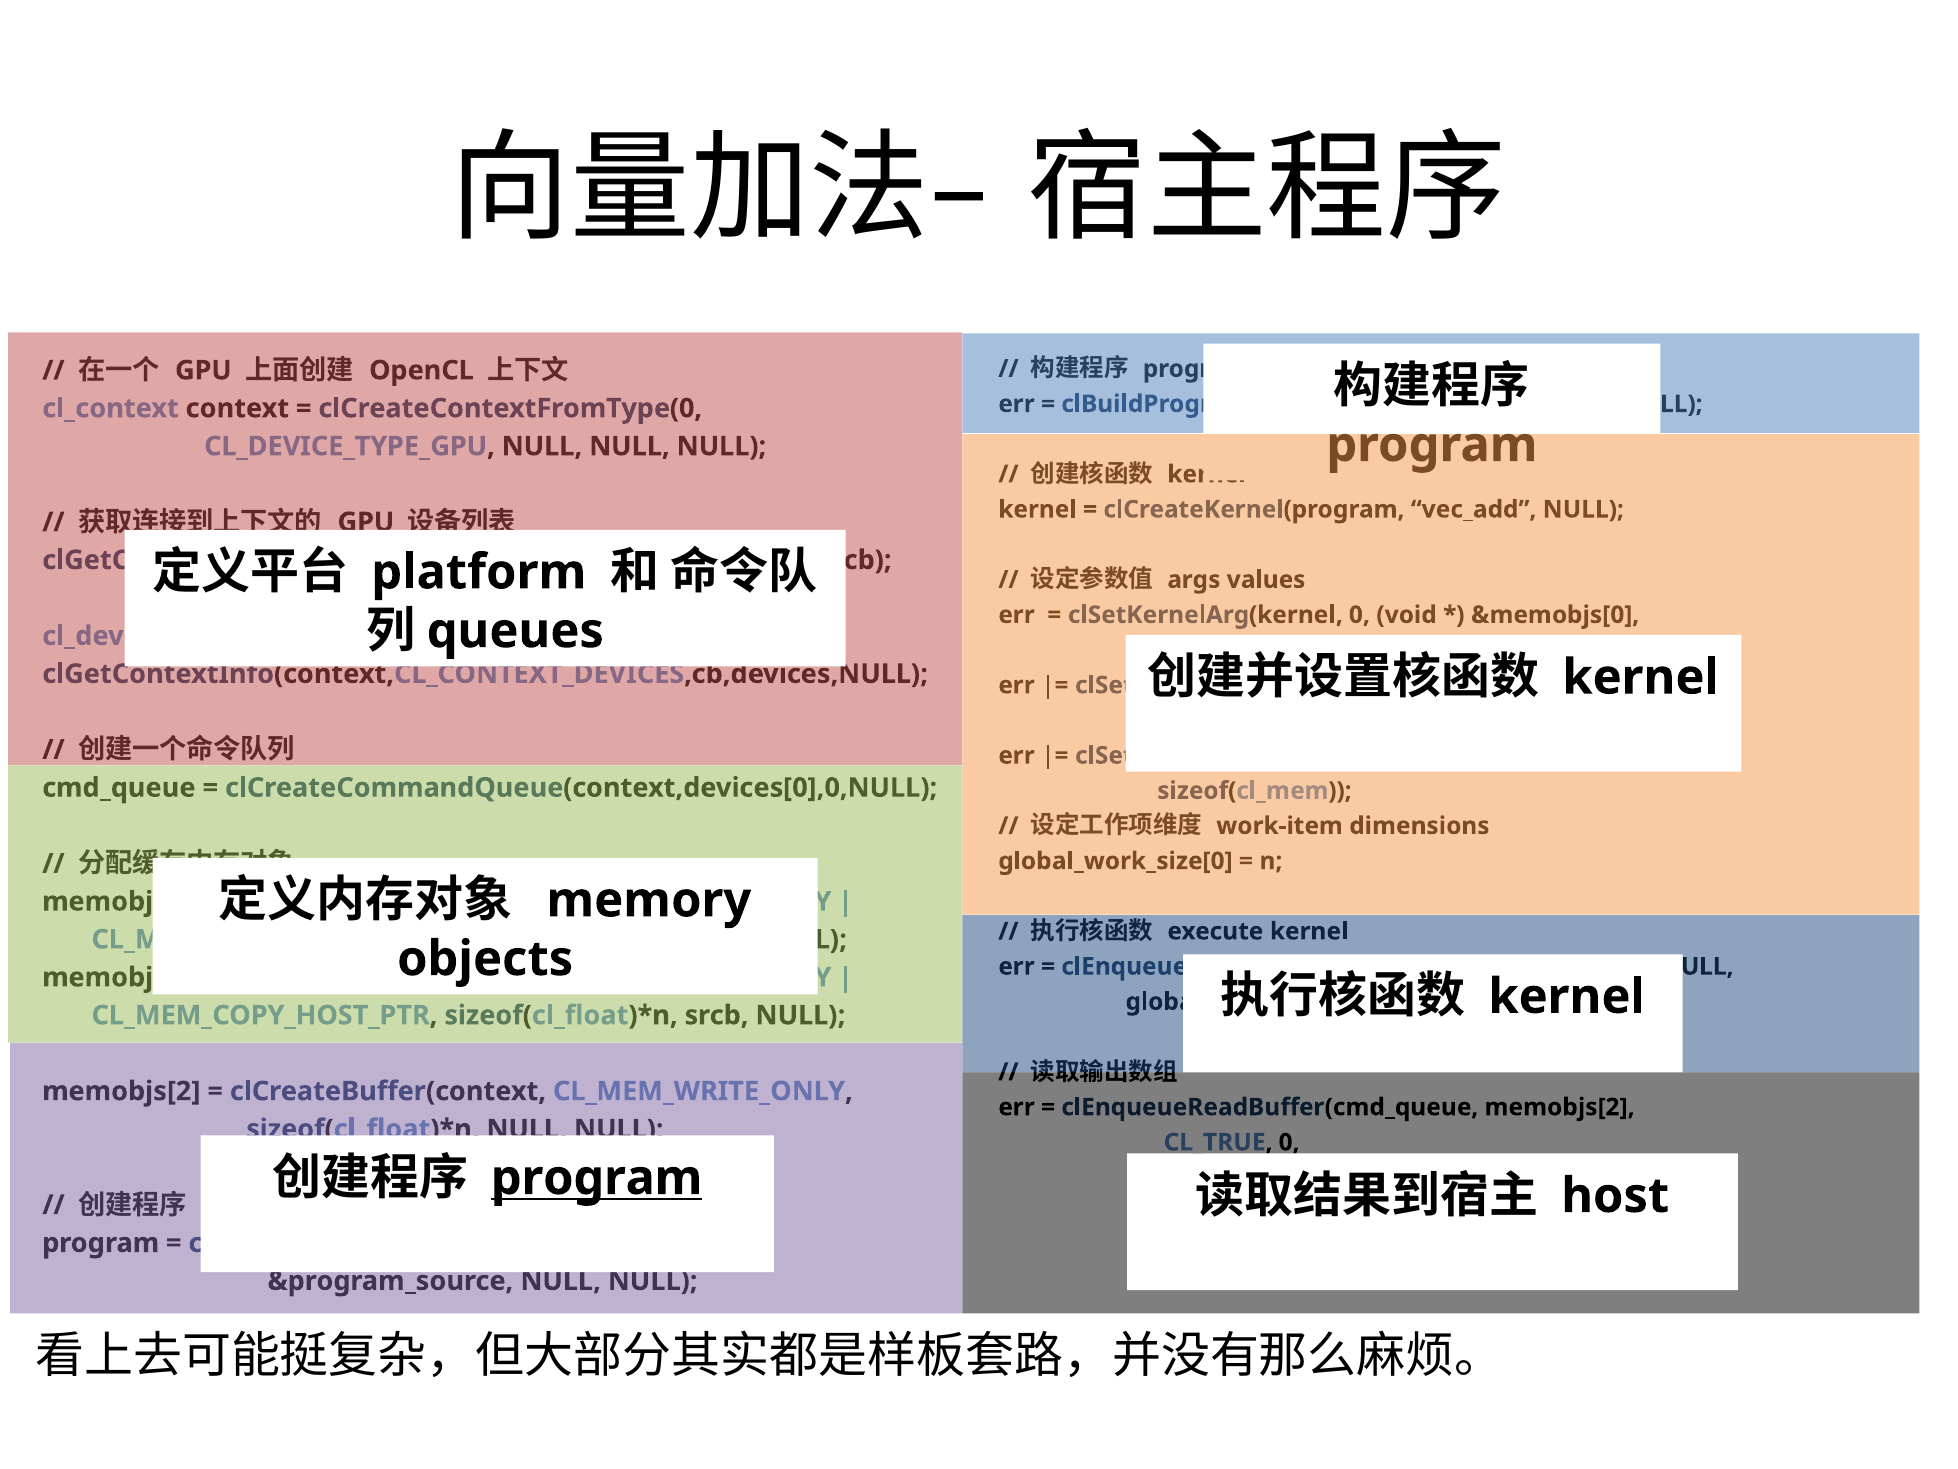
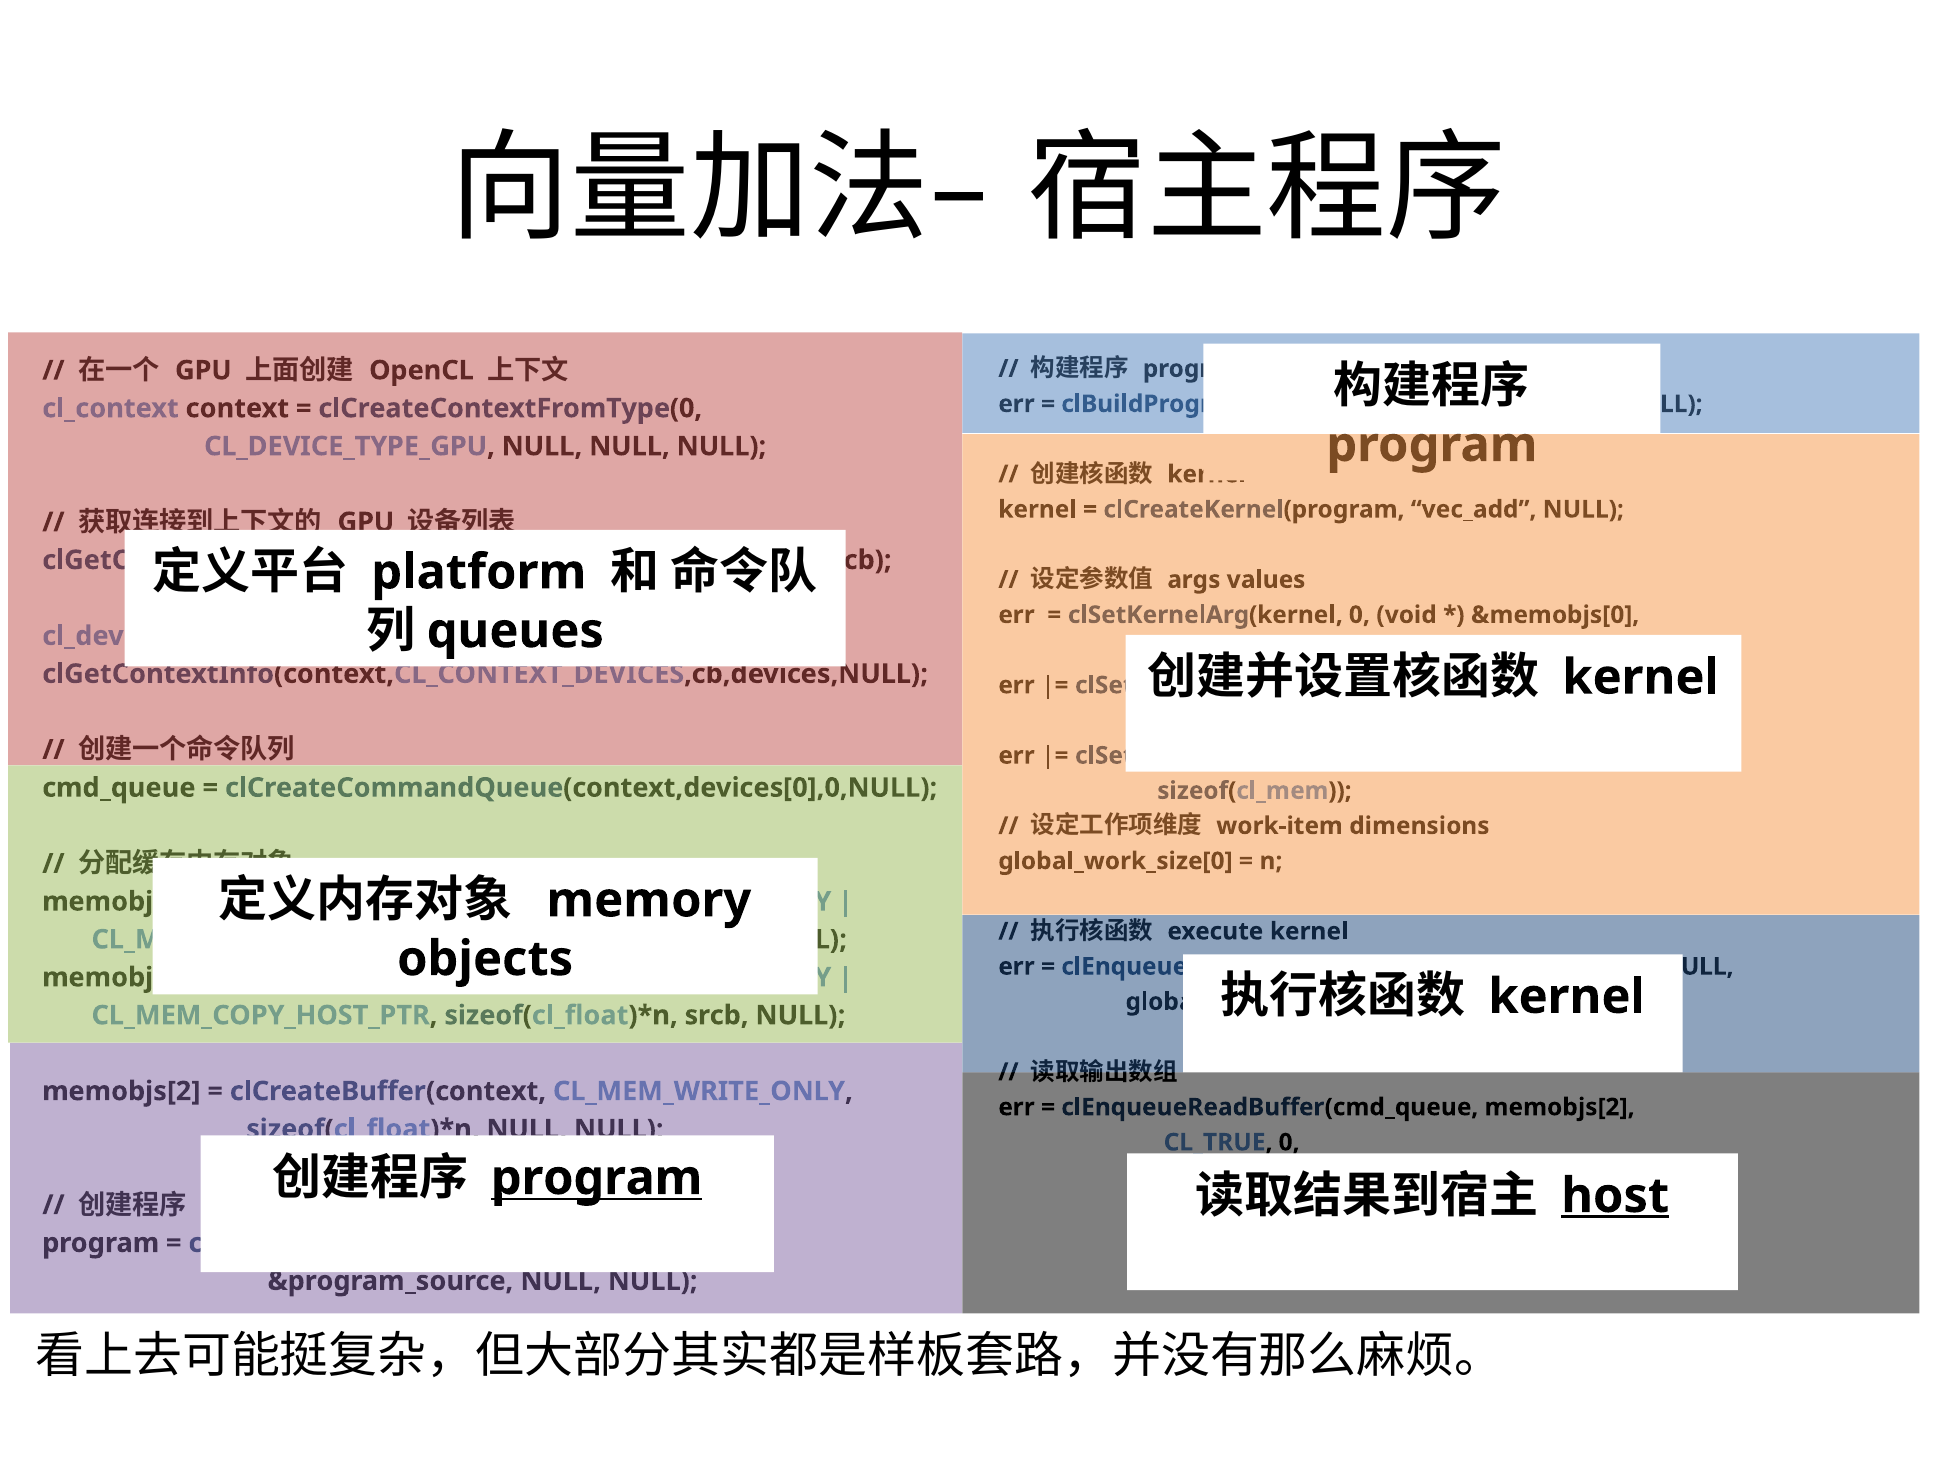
host underline: none -> present
